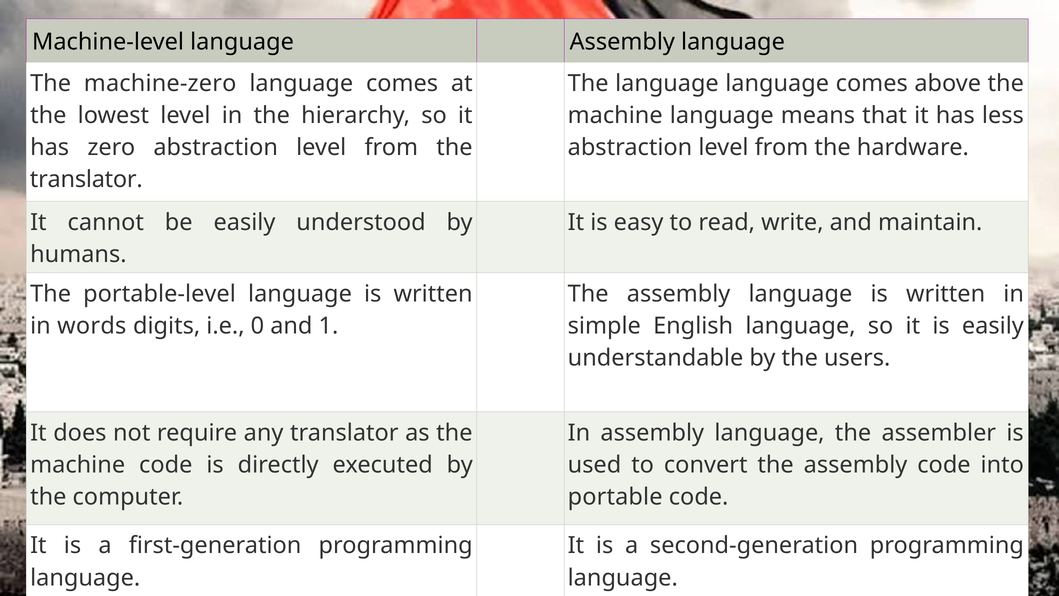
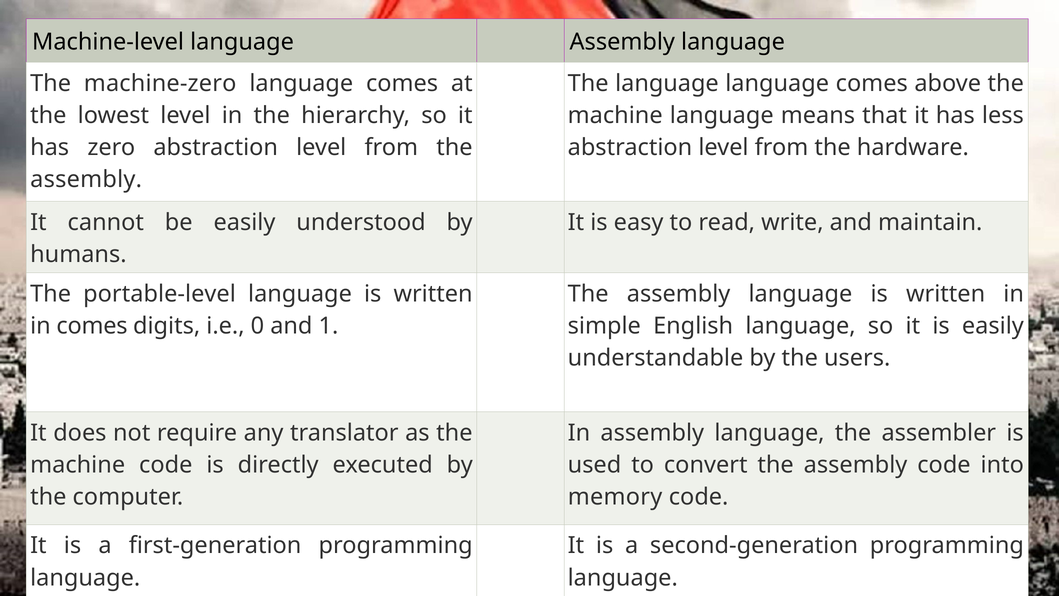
translator at (86, 179): translator -> assembly
in words: words -> comes
portable: portable -> memory
